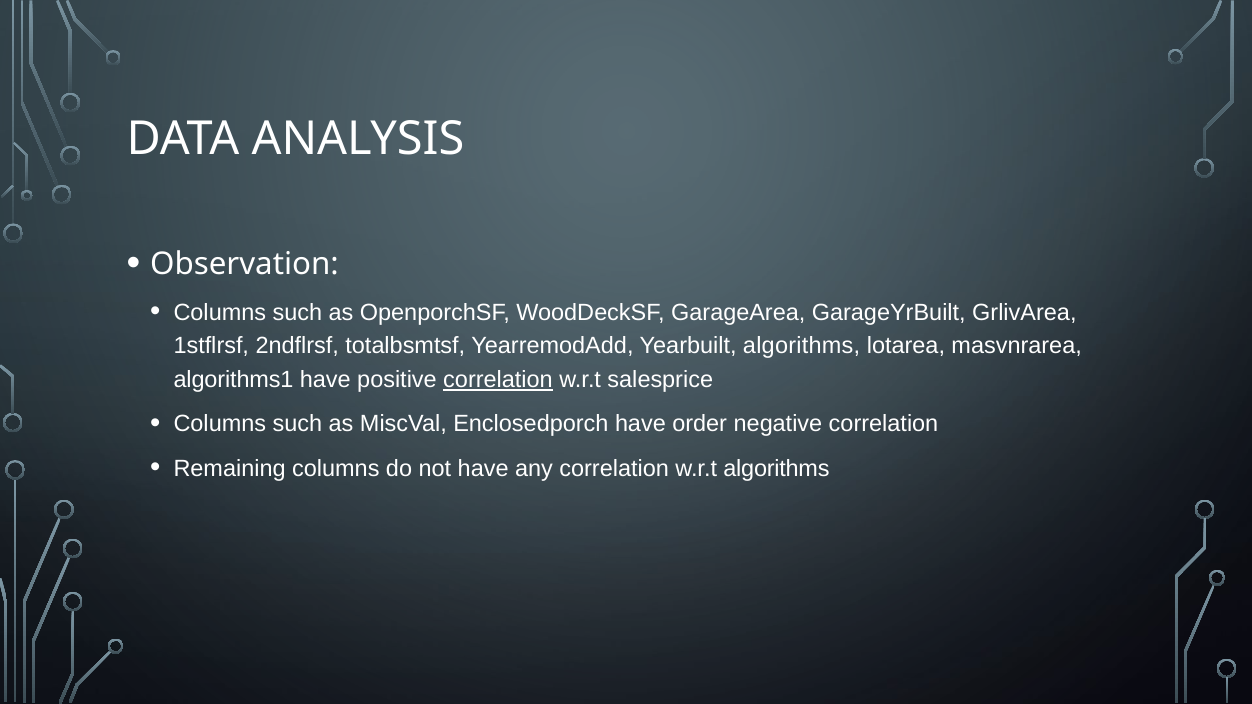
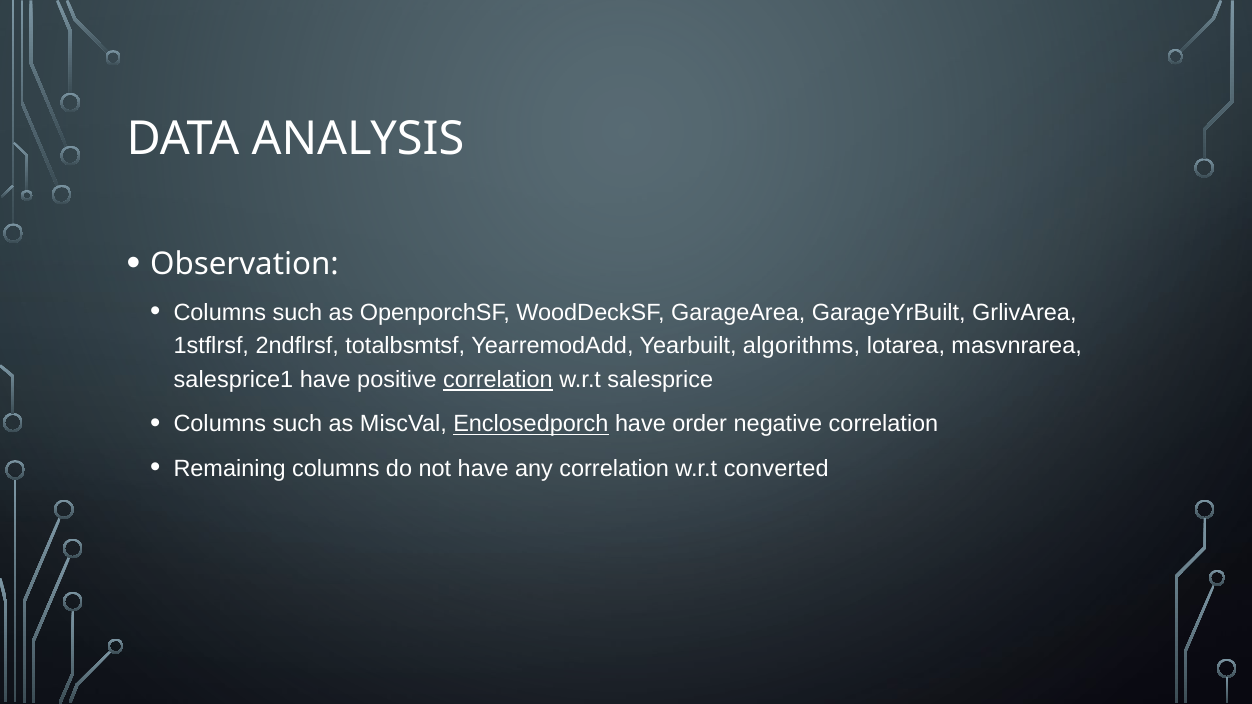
algorithms1: algorithms1 -> salesprice1
Enclosedporch underline: none -> present
w.r.t algorithms: algorithms -> converted
